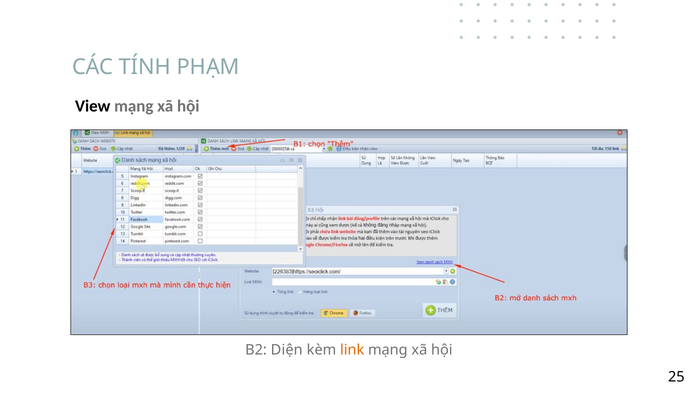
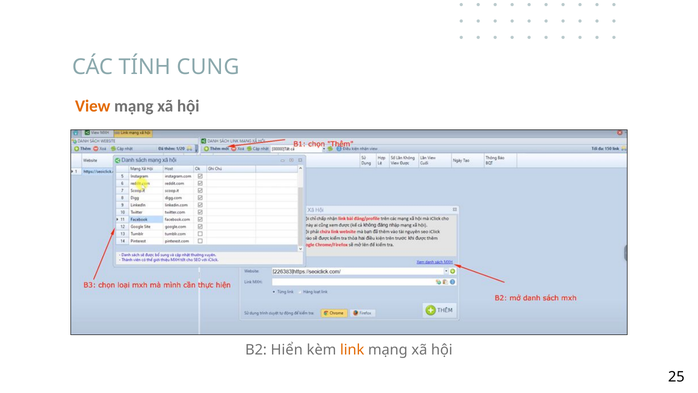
PHẠM: PHẠM -> CUNG
View colour: black -> orange
Diện: Diện -> Hiển
